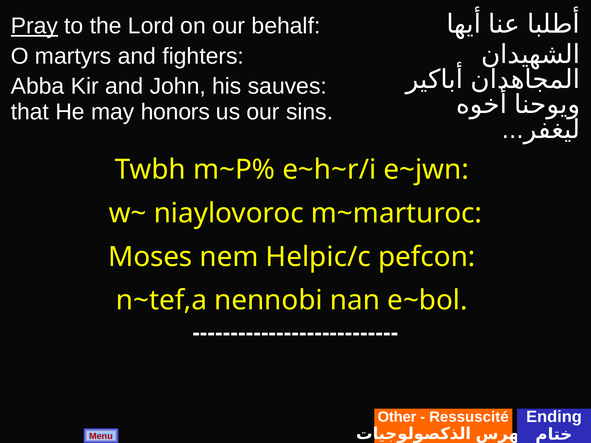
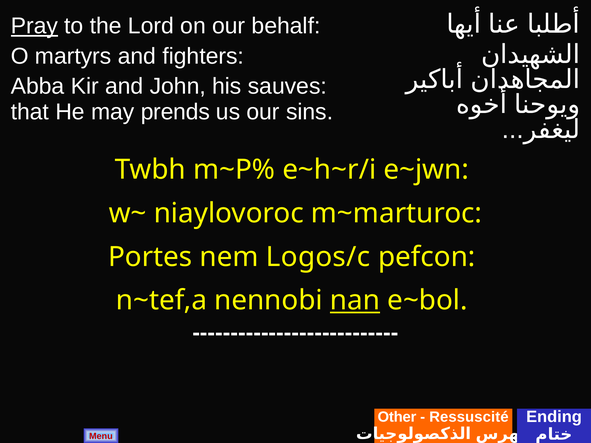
honors: honors -> prends
Moses: Moses -> Portes
Helpic/c: Helpic/c -> Logos/c
nan underline: none -> present
